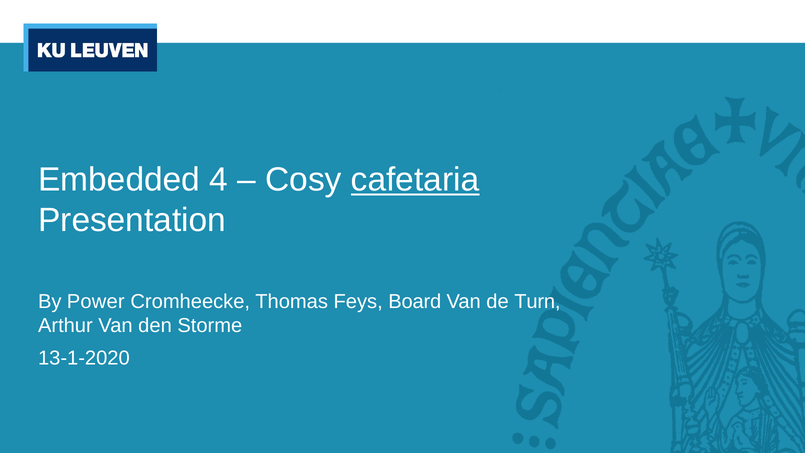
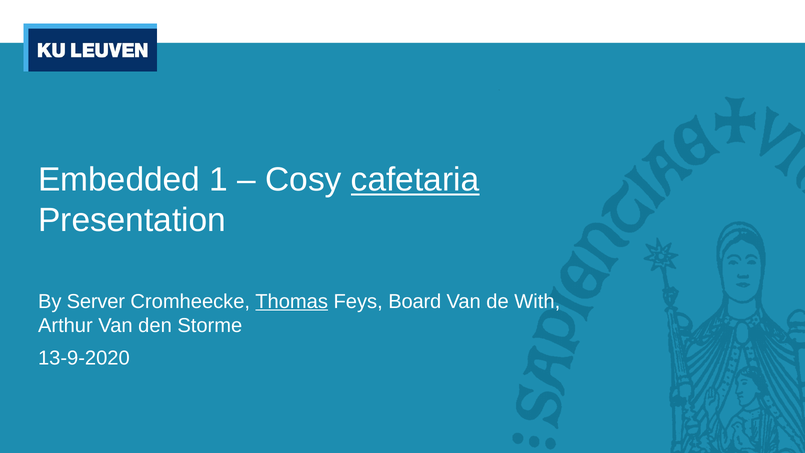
4: 4 -> 1
Power: Power -> Server
Thomas underline: none -> present
Turn: Turn -> With
13-1-2020: 13-1-2020 -> 13-9-2020
